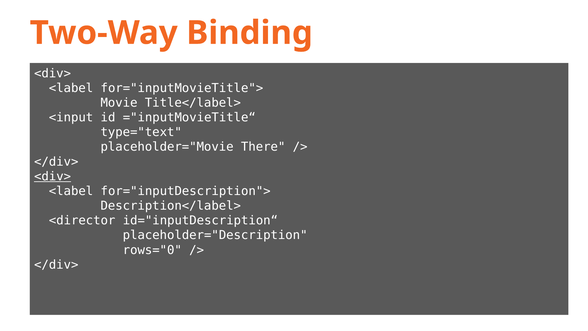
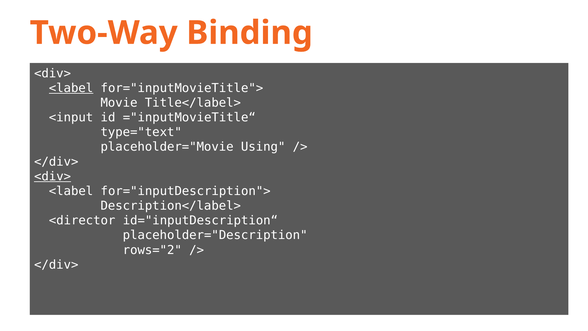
<label at (71, 88) underline: none -> present
There: There -> Using
rows="0: rows="0 -> rows="2
